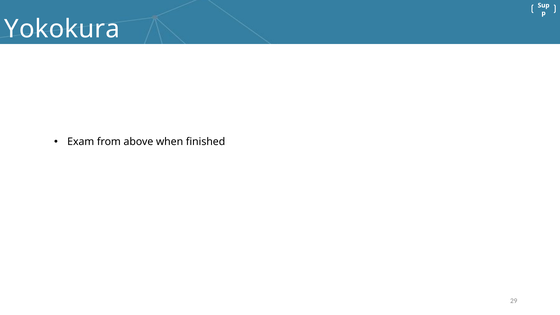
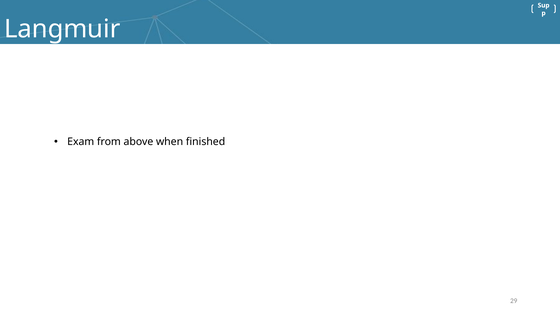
Yokokura: Yokokura -> Langmuir
